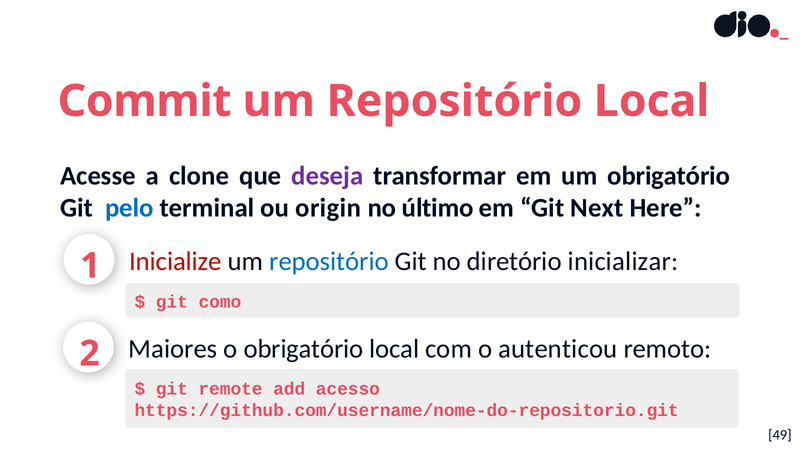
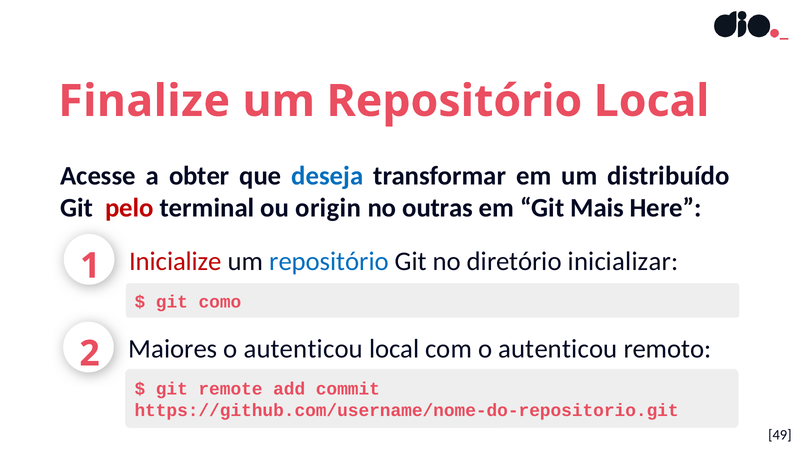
Commit: Commit -> Finalize
clone: clone -> obter
deseja colour: purple -> blue
um obrigatório: obrigatório -> distribuído
pelo colour: blue -> red
último: último -> outras
Next: Next -> Mais
obrigatório at (303, 349): obrigatório -> autenticou
acesso: acesso -> commit
